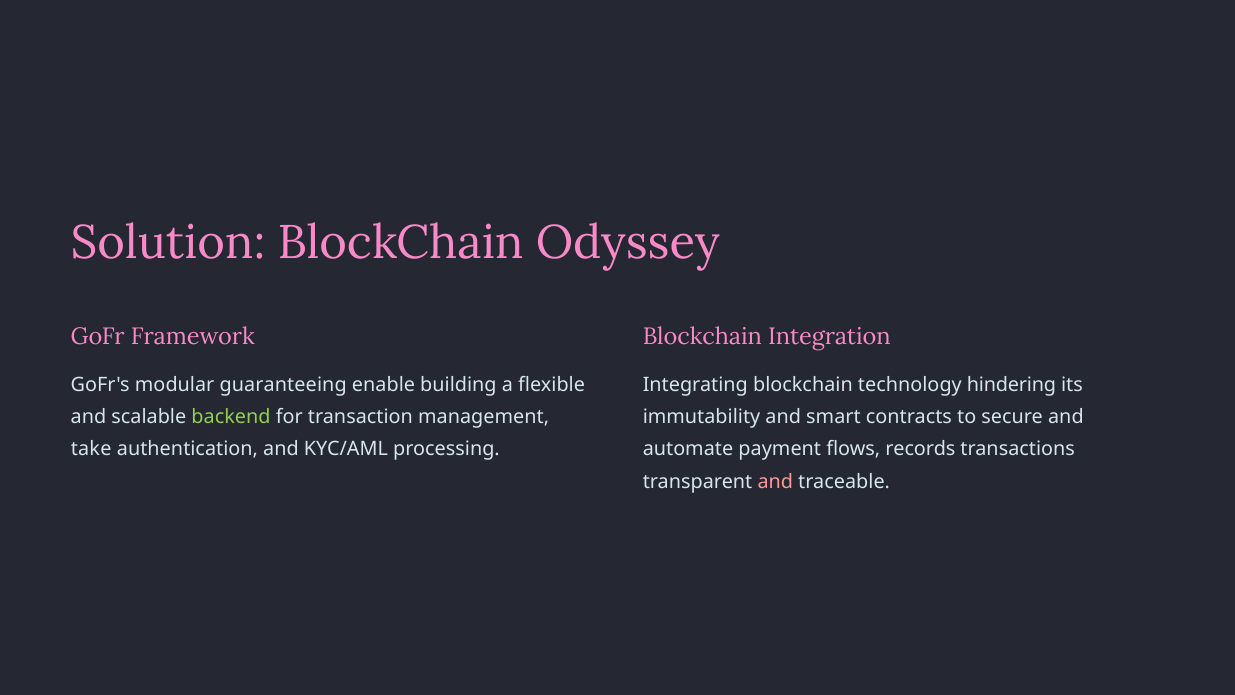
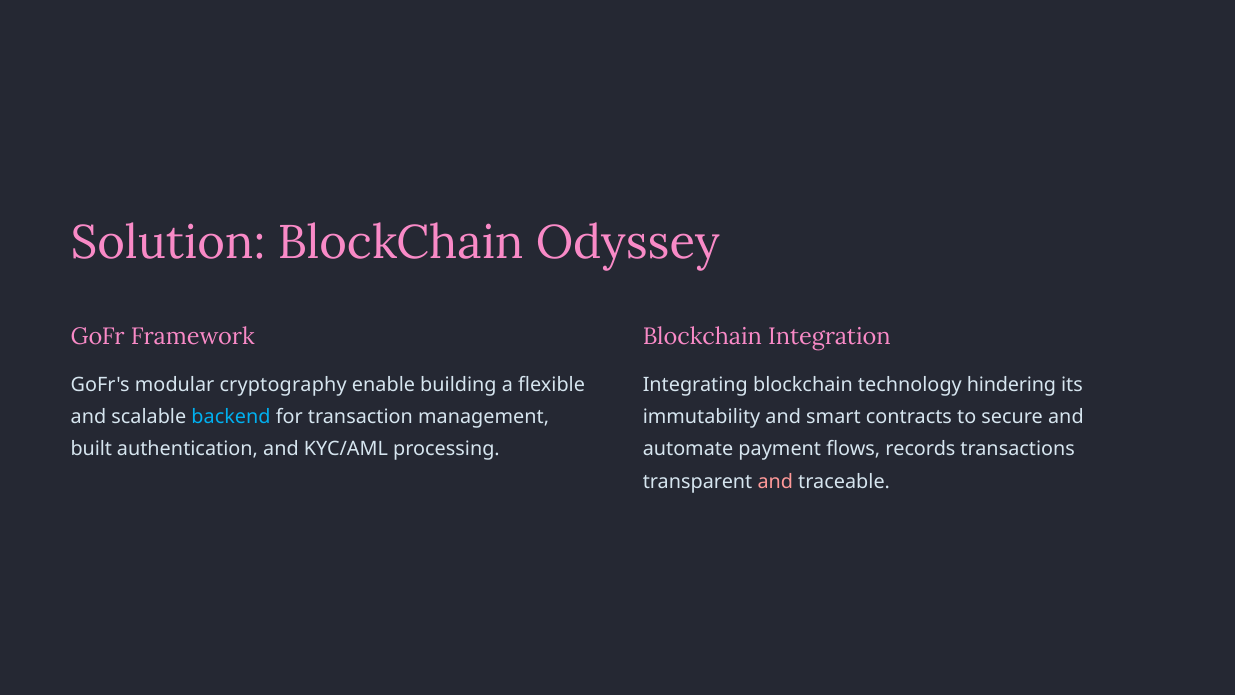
guaranteeing: guaranteeing -> cryptography
backend colour: light green -> light blue
take: take -> built
